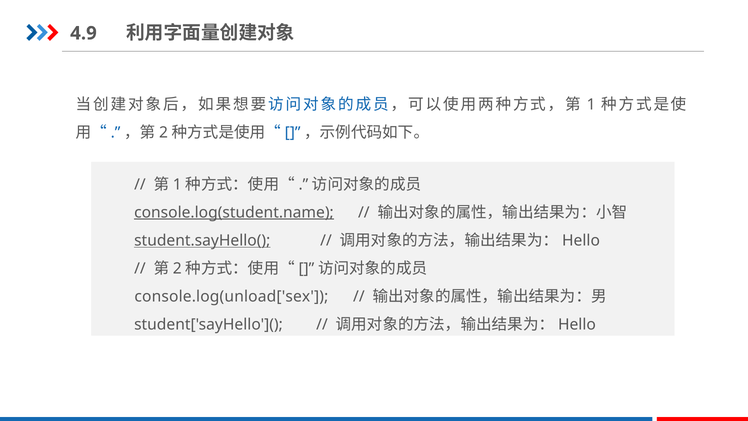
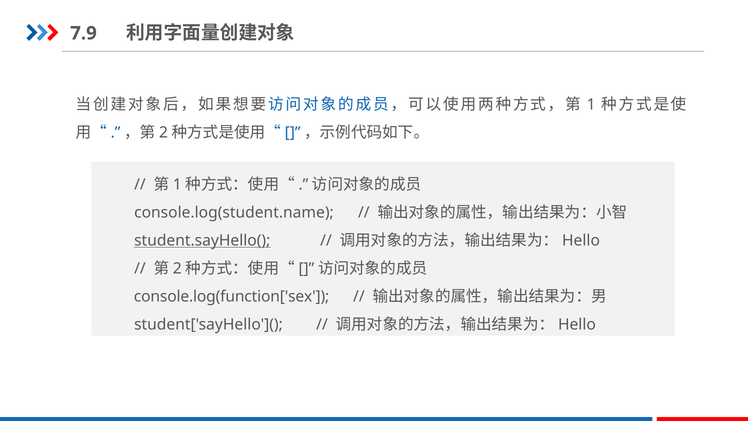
4.9: 4.9 -> 7.9
console.log(student.name underline: present -> none
console.log(unload['sex: console.log(unload['sex -> console.log(function['sex
